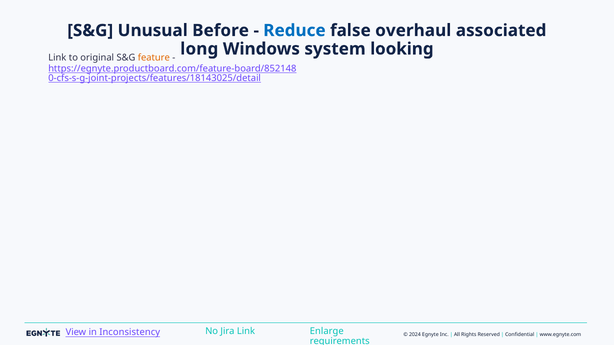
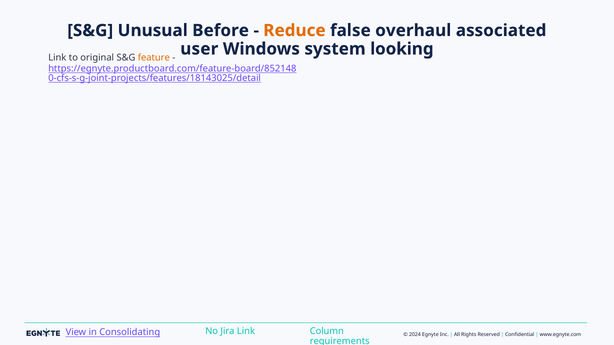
Reduce colour: blue -> orange
long: long -> user
Inconsistency: Inconsistency -> Consolidating
Enlarge: Enlarge -> Column
